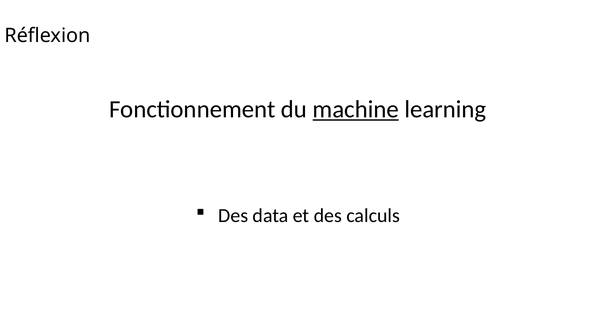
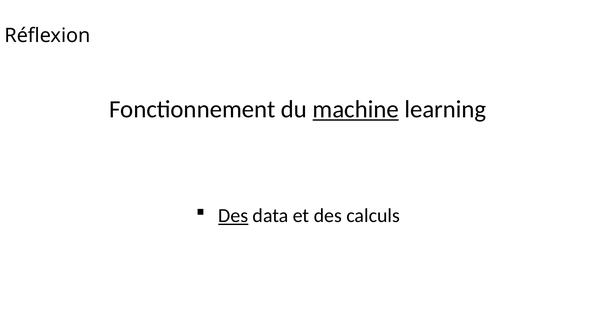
Des at (233, 216) underline: none -> present
